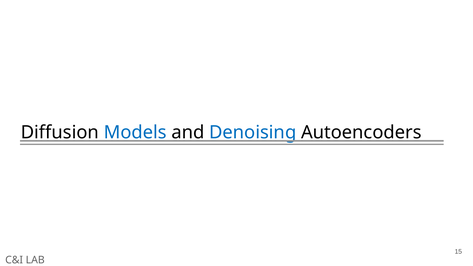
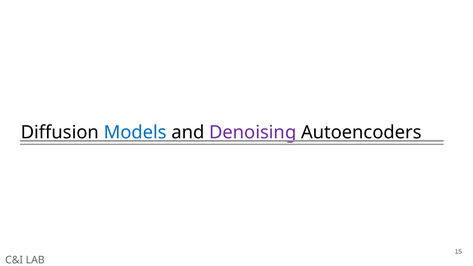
Denoising colour: blue -> purple
